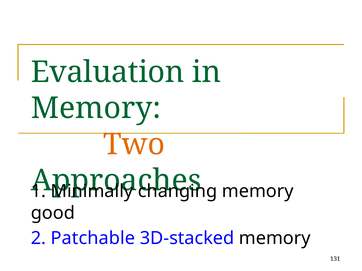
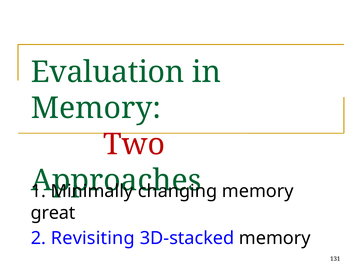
Two colour: orange -> red
good: good -> great
Patchable: Patchable -> Revisiting
